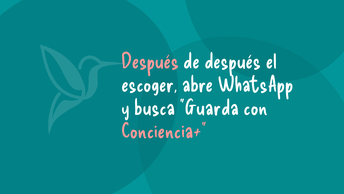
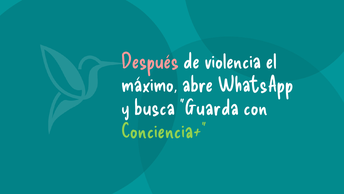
de después: después -> violencia
escoger: escoger -> máximo
Conciencia+ colour: pink -> light green
